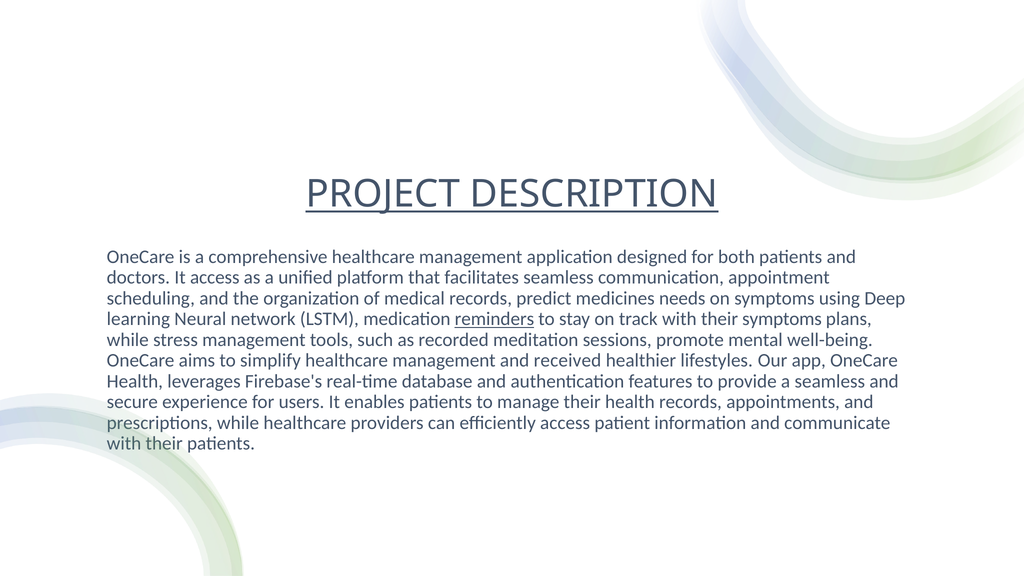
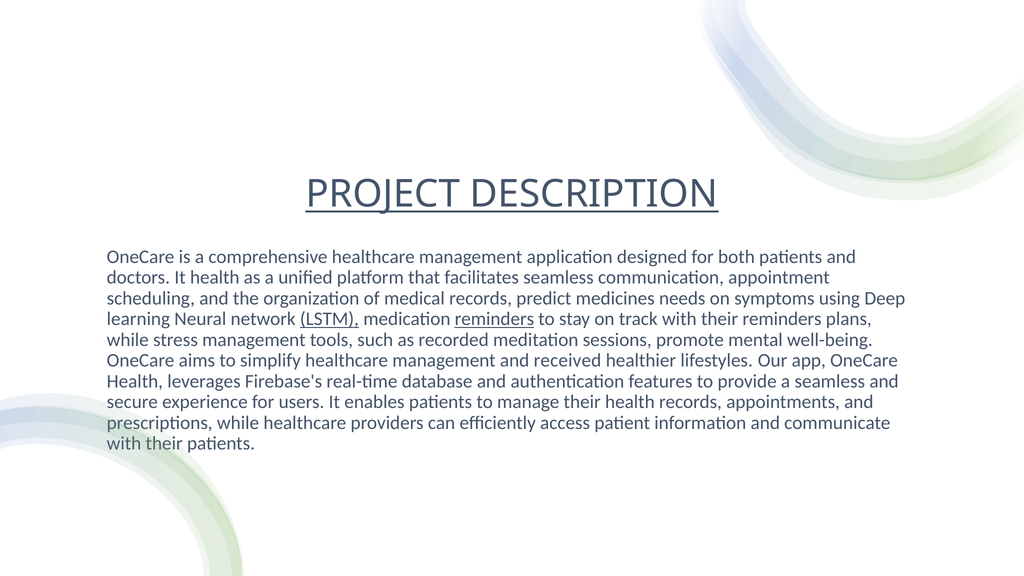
It access: access -> health
LSTM underline: none -> present
their symptoms: symptoms -> reminders
